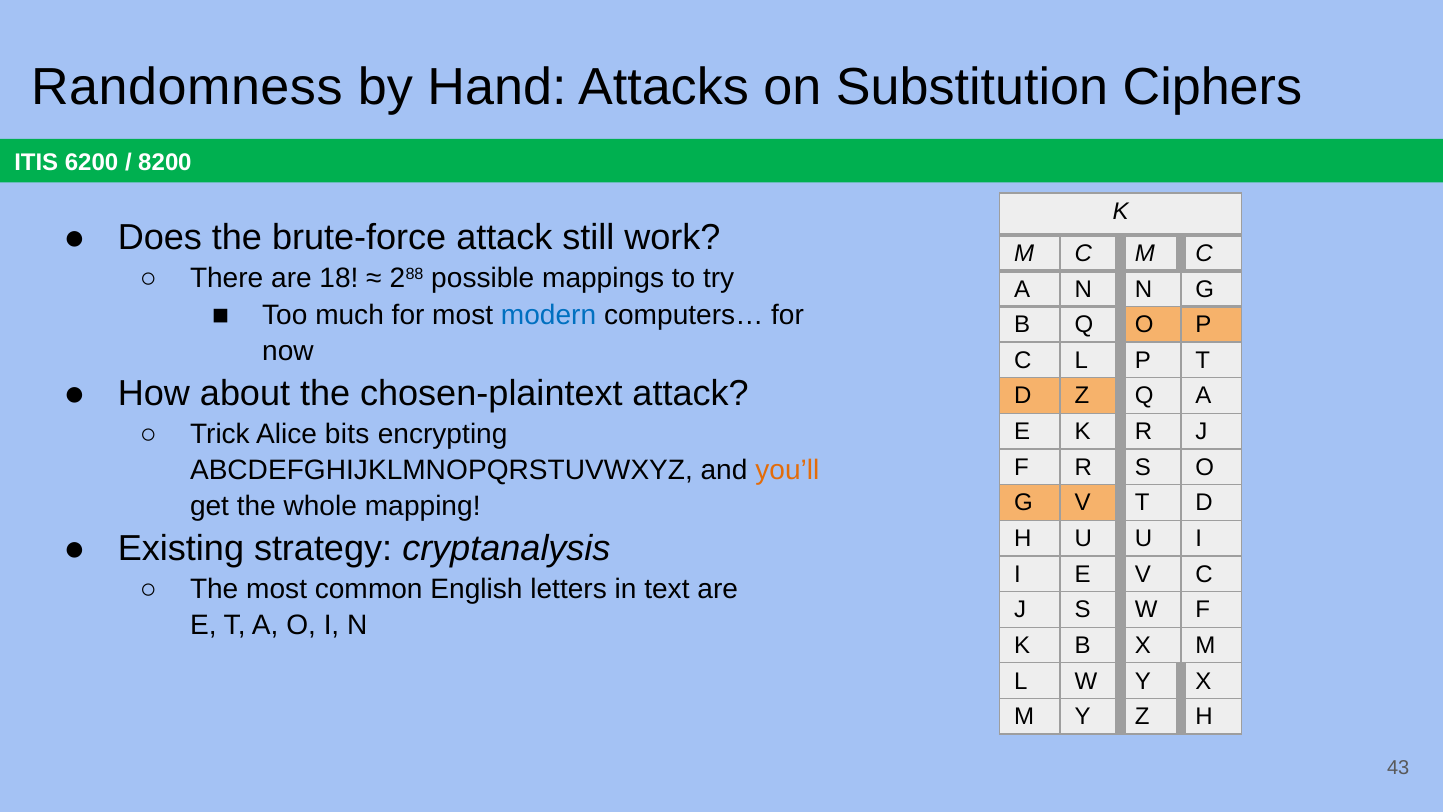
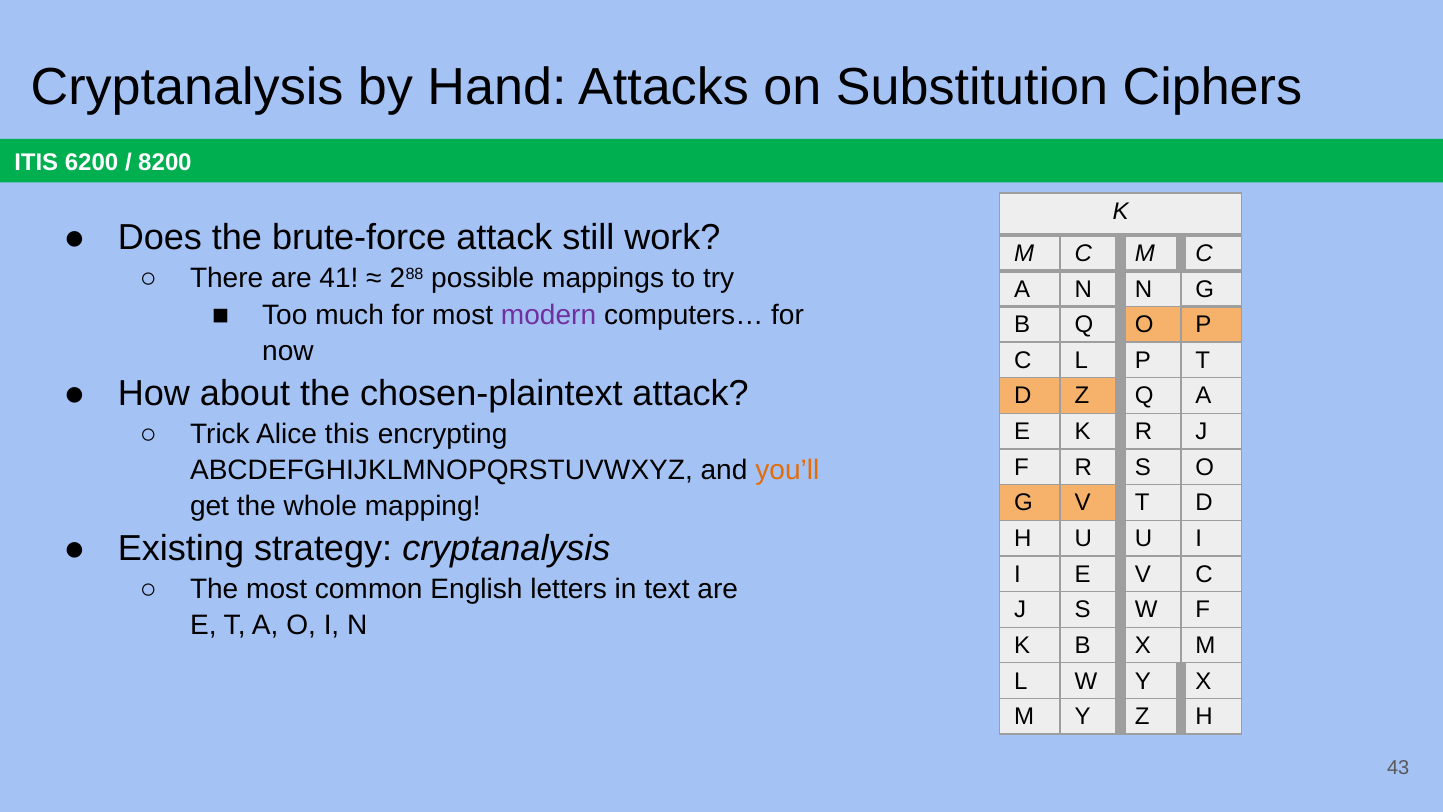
Randomness at (187, 87): Randomness -> Cryptanalysis
18: 18 -> 41
modern colour: blue -> purple
bits: bits -> this
